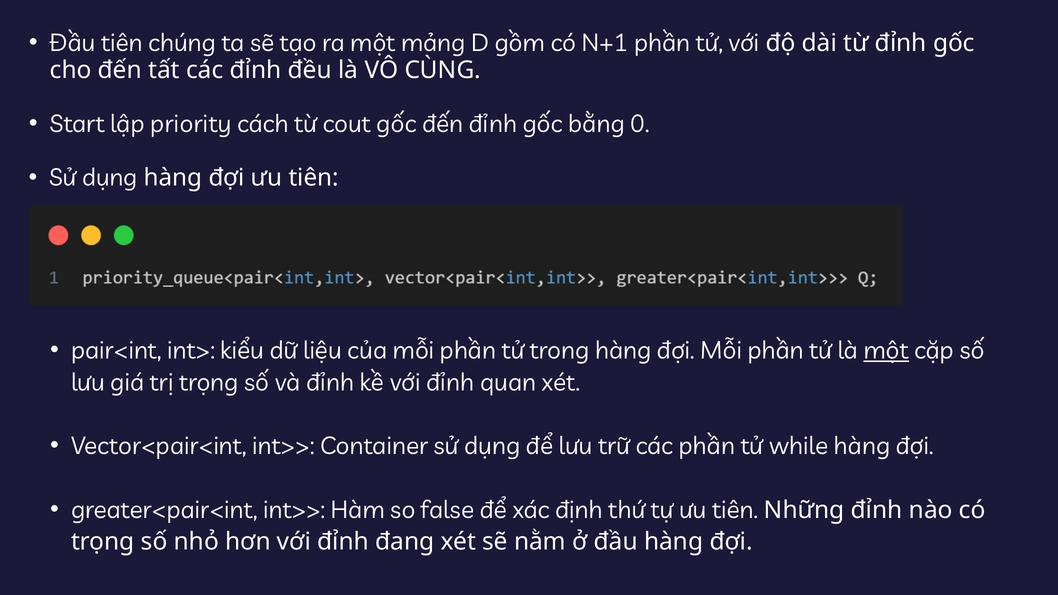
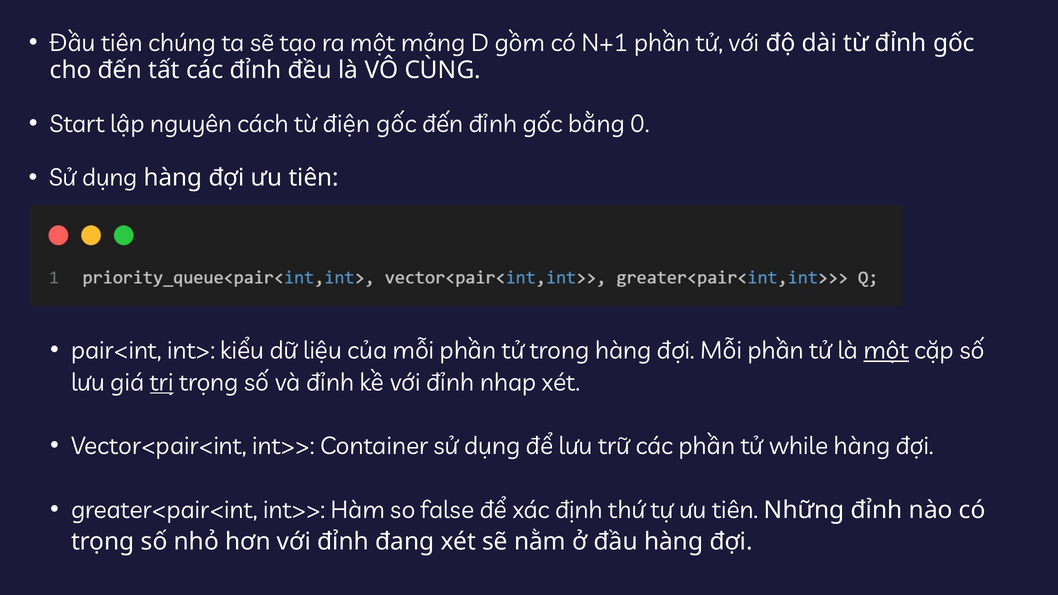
priority: priority -> nguyên
cout: cout -> điện
trị underline: none -> present
quan: quan -> nhap
